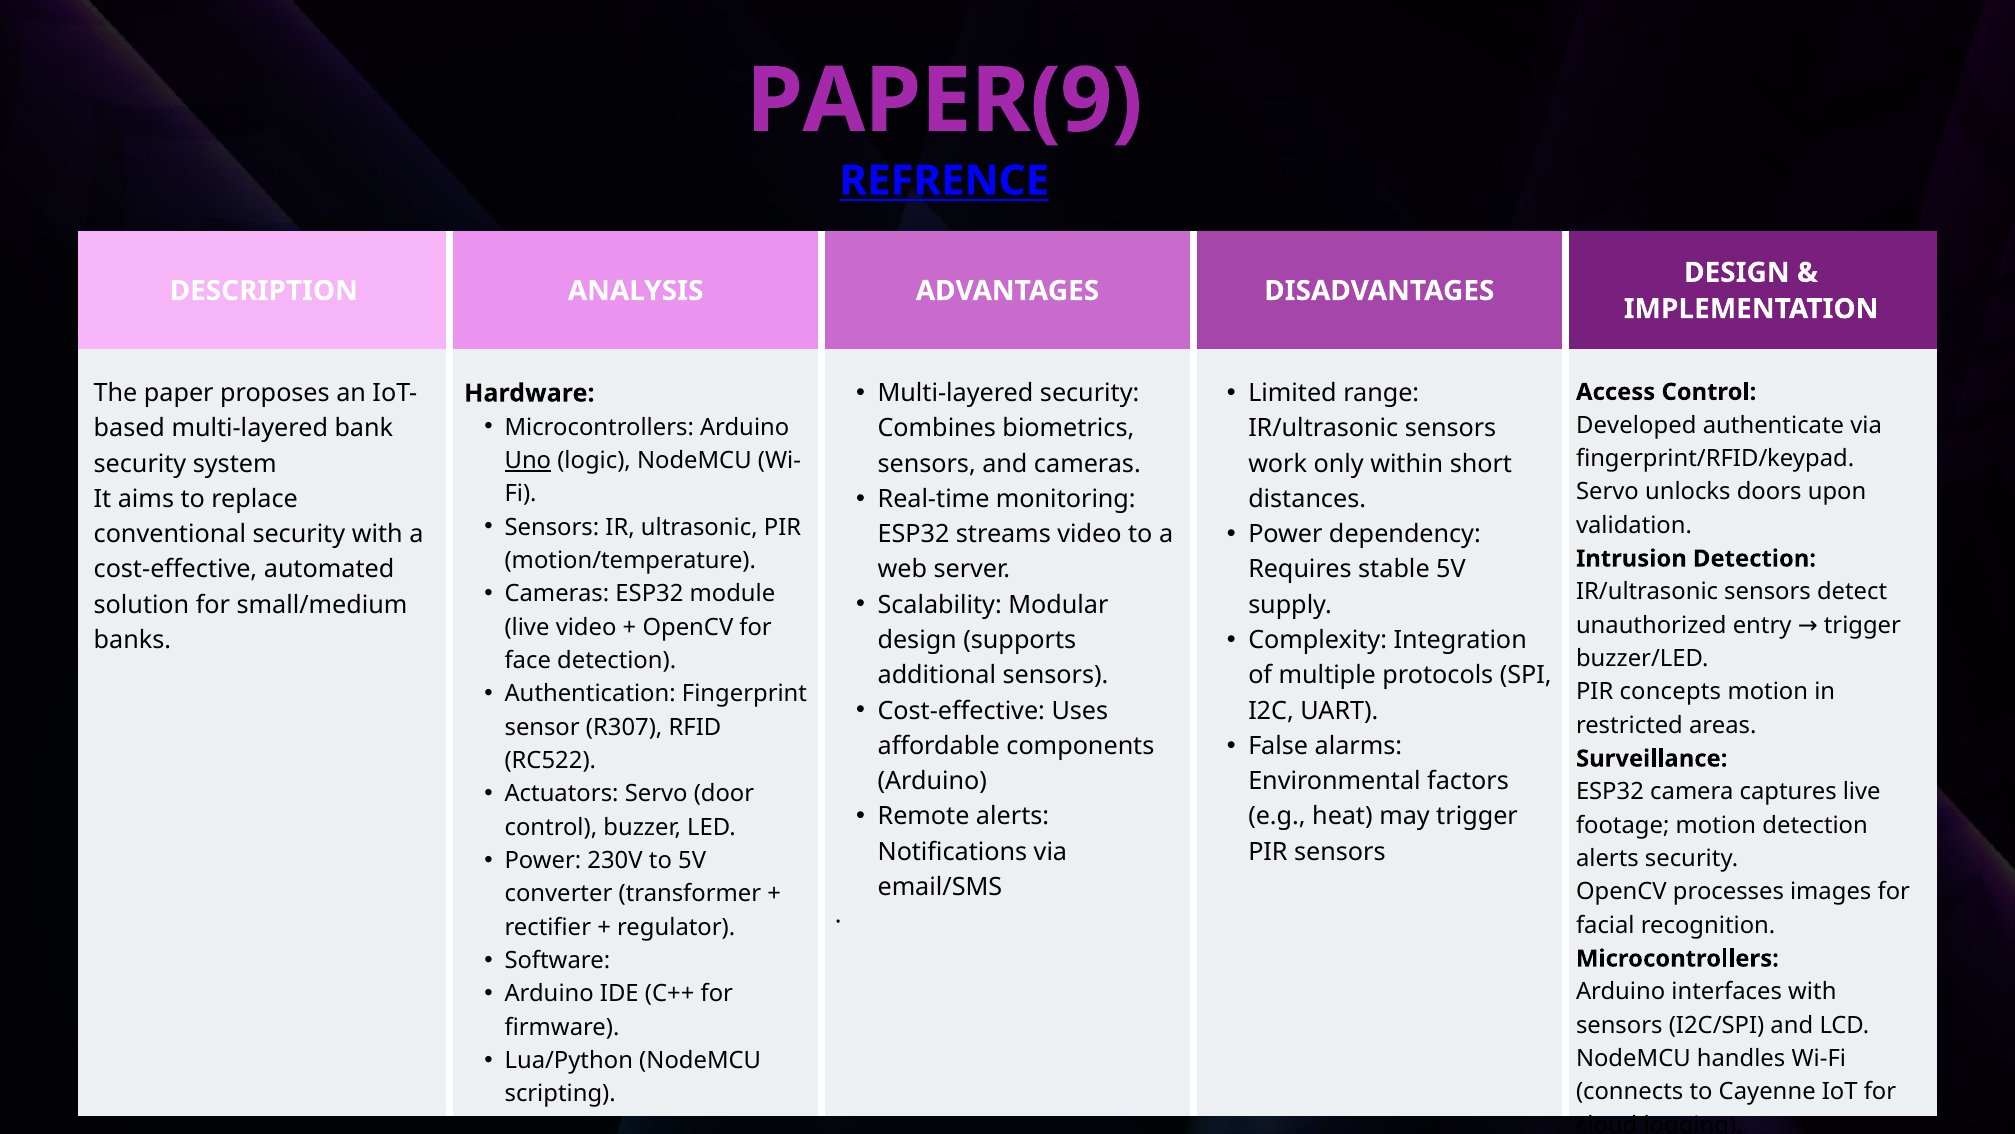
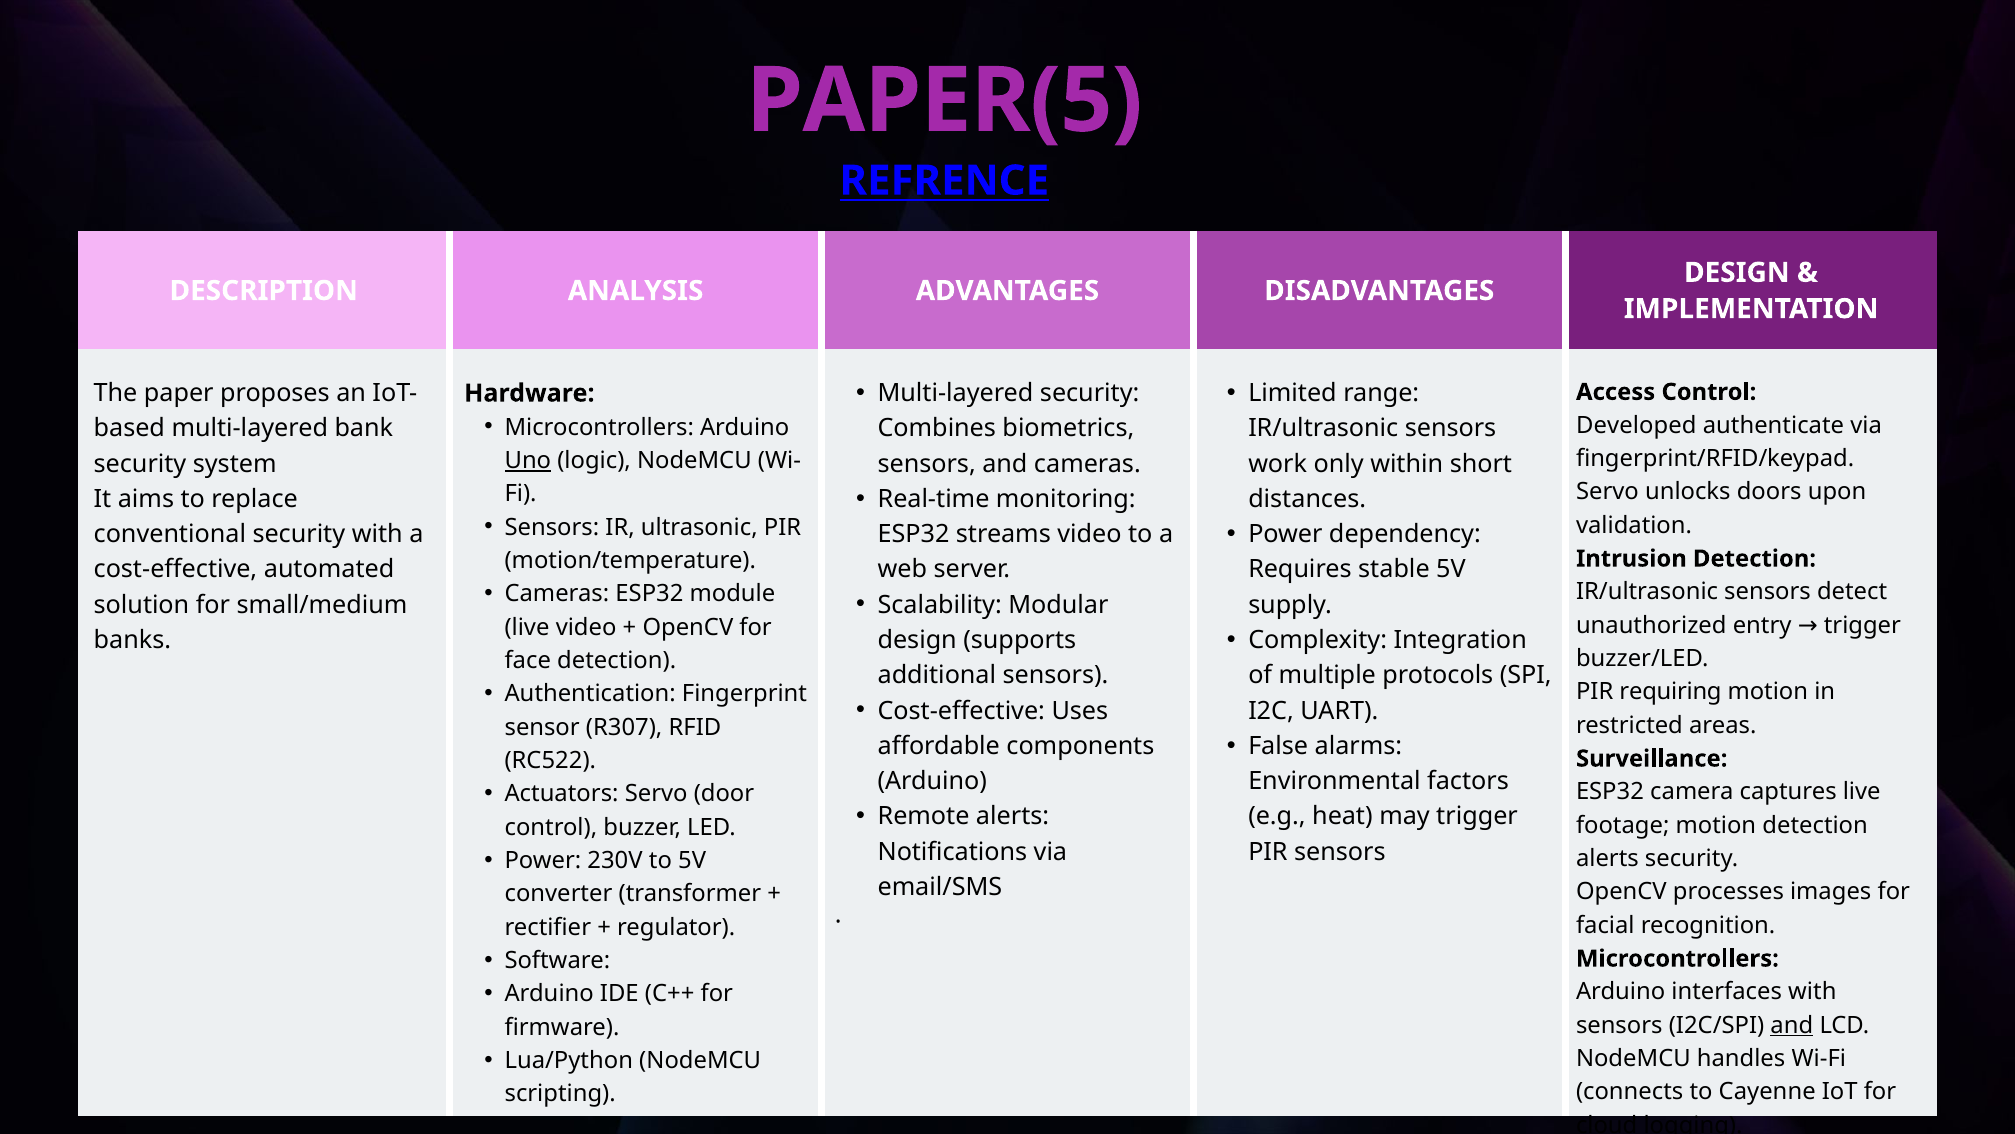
PAPER(9: PAPER(9 -> PAPER(5
concepts: concepts -> requiring
and at (1792, 1025) underline: none -> present
